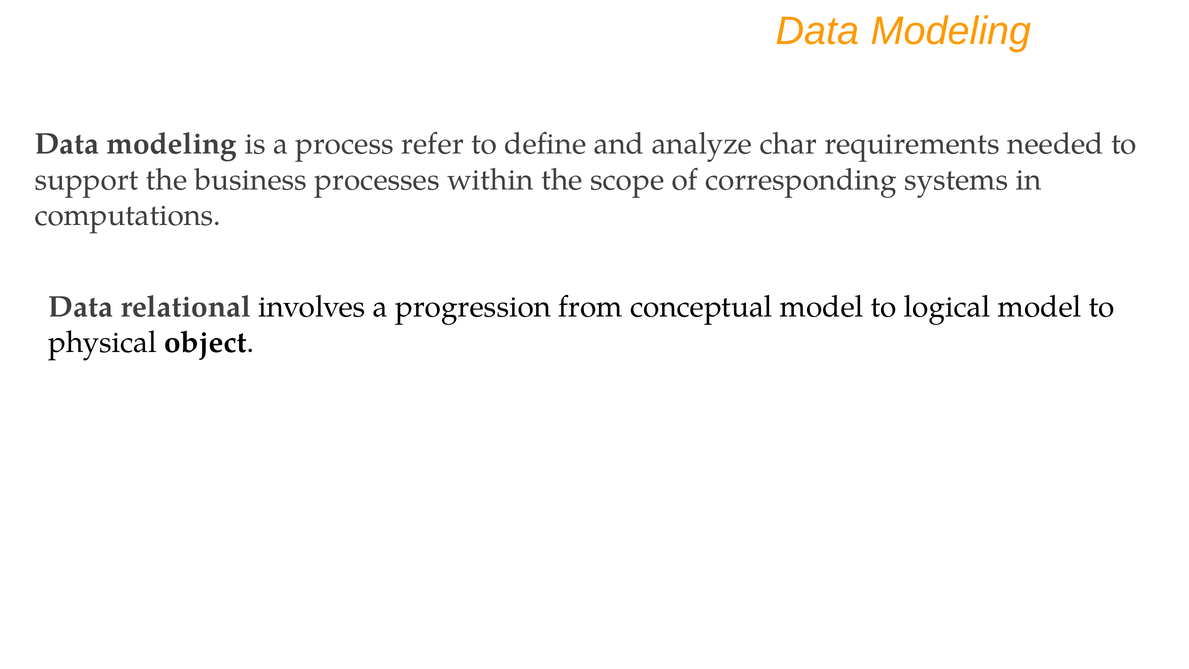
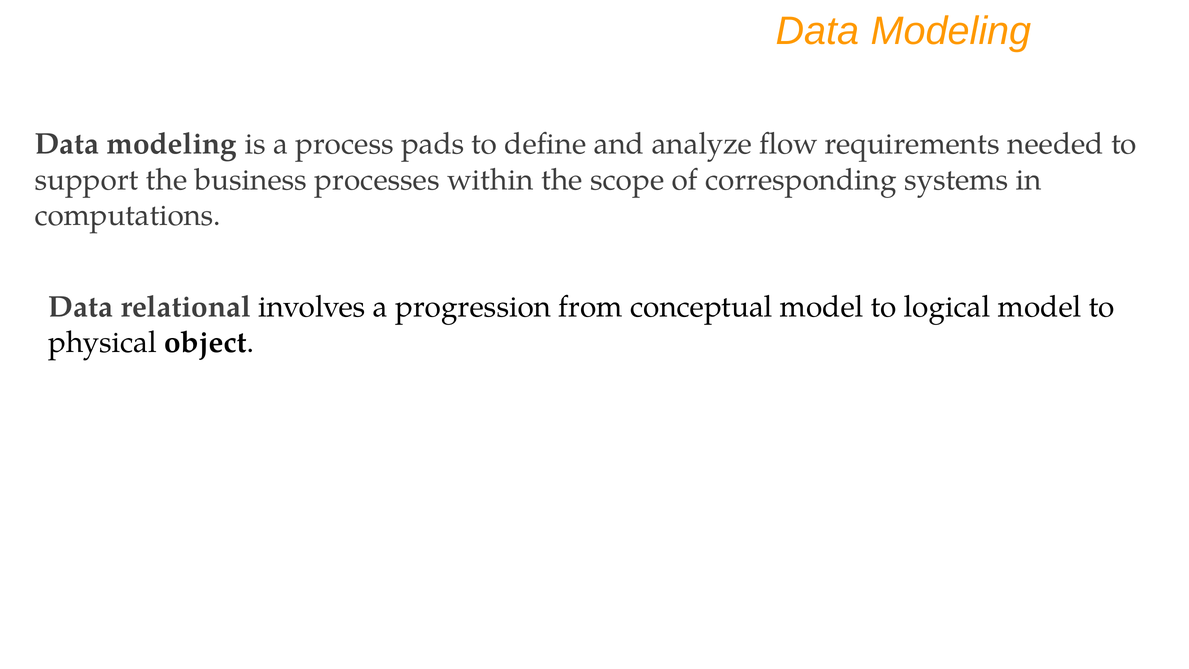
refer: refer -> pads
char: char -> flow
